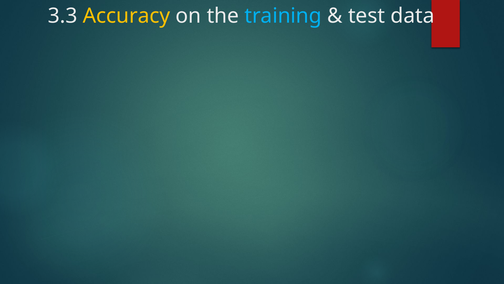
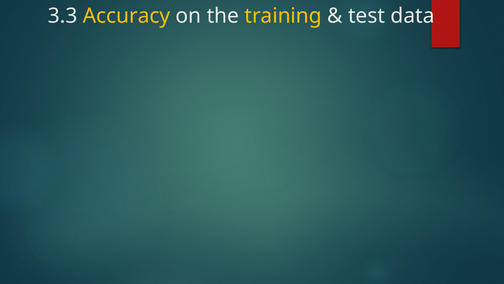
training colour: light blue -> yellow
